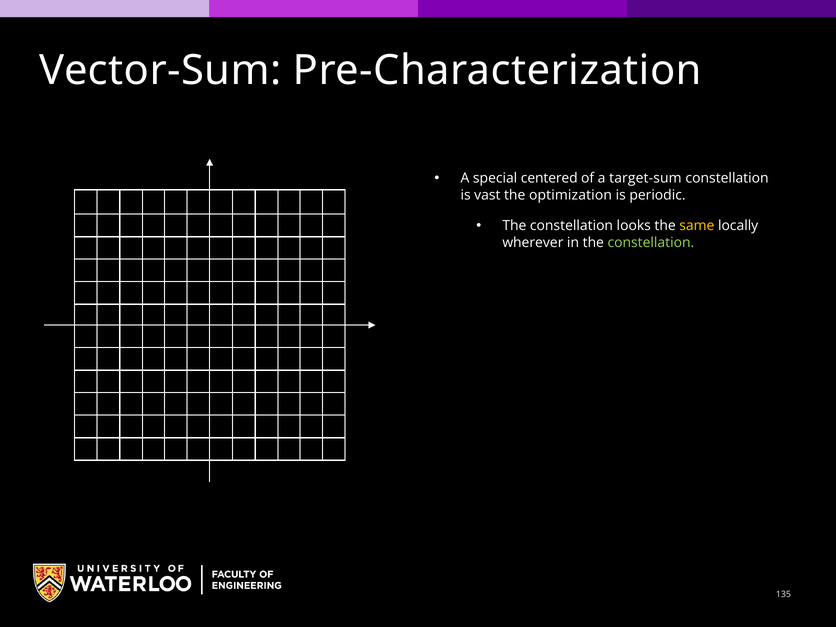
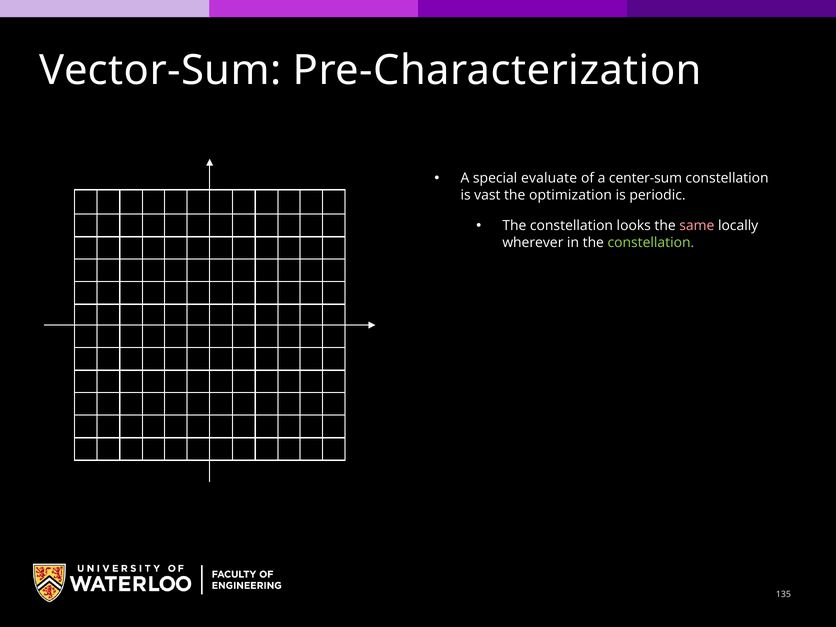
centered: centered -> evaluate
target-sum: target-sum -> center-sum
same colour: yellow -> pink
